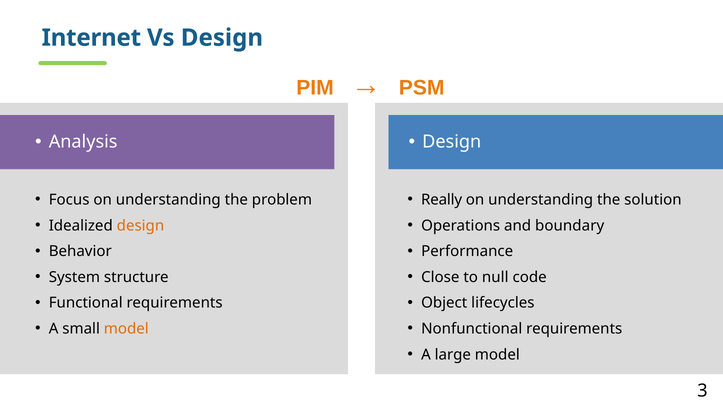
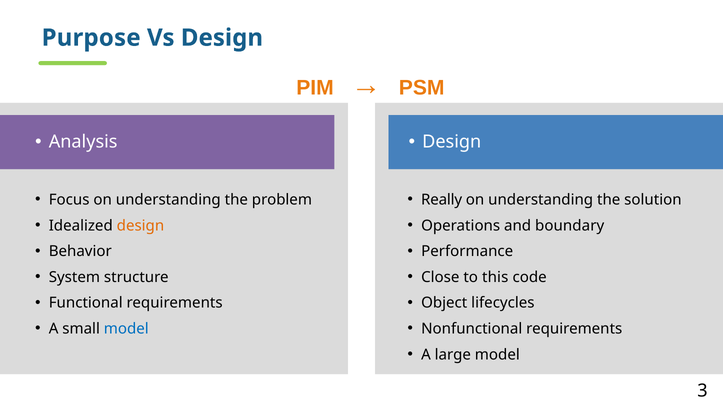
Internet: Internet -> Purpose
null: null -> this
model at (126, 328) colour: orange -> blue
